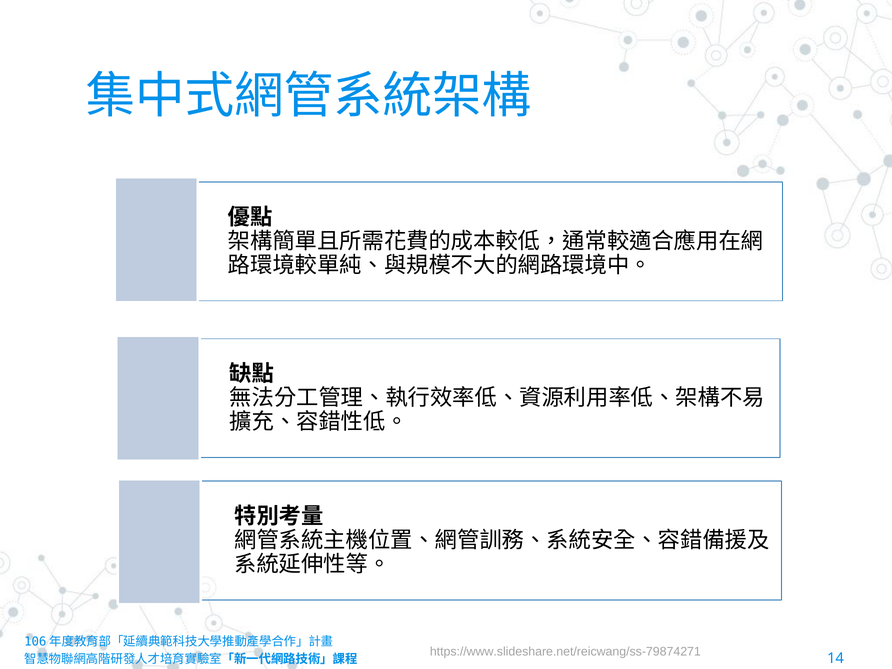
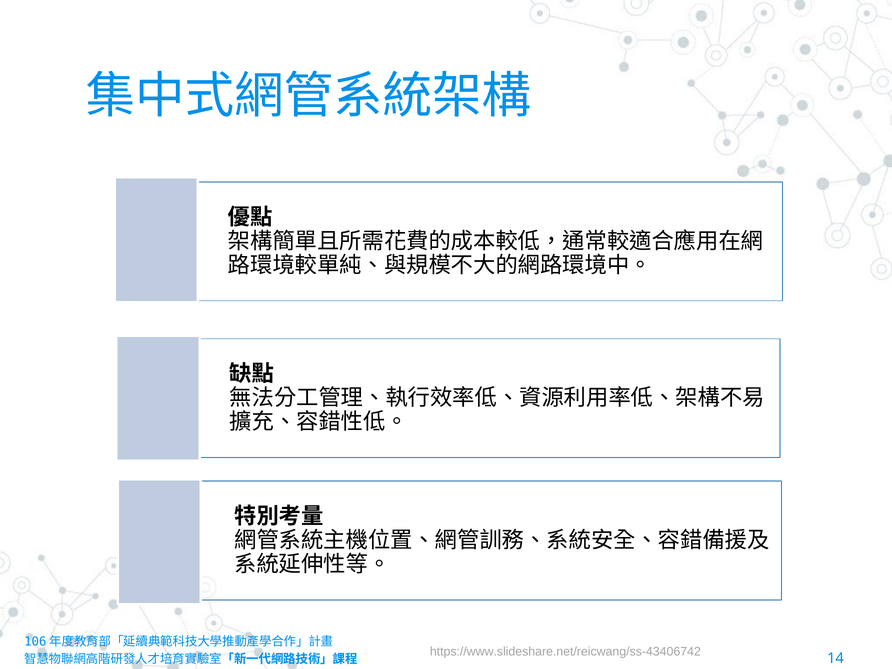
https://www.slideshare.net/reicwang/ss-79874271: https://www.slideshare.net/reicwang/ss-79874271 -> https://www.slideshare.net/reicwang/ss-43406742
